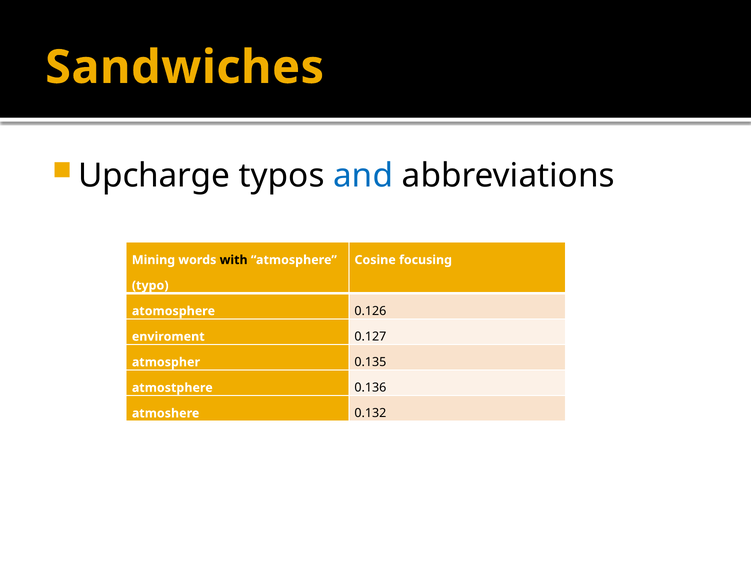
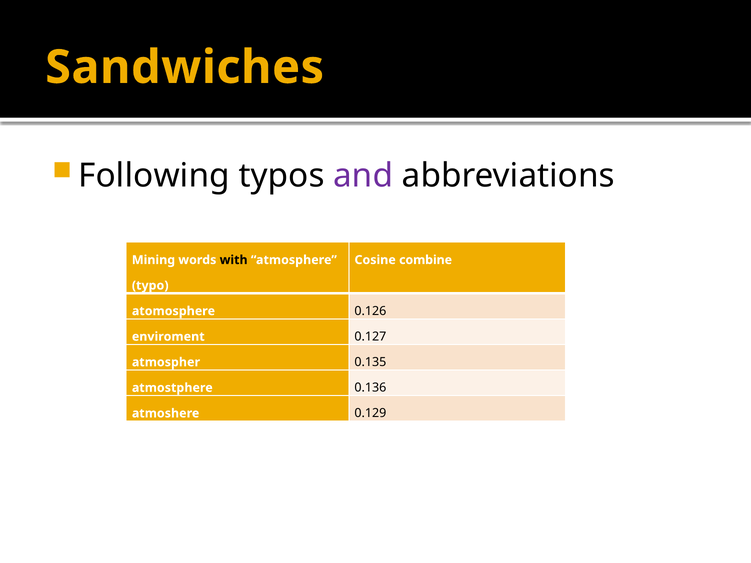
Upcharge: Upcharge -> Following
and colour: blue -> purple
focusing: focusing -> combine
0.132: 0.132 -> 0.129
